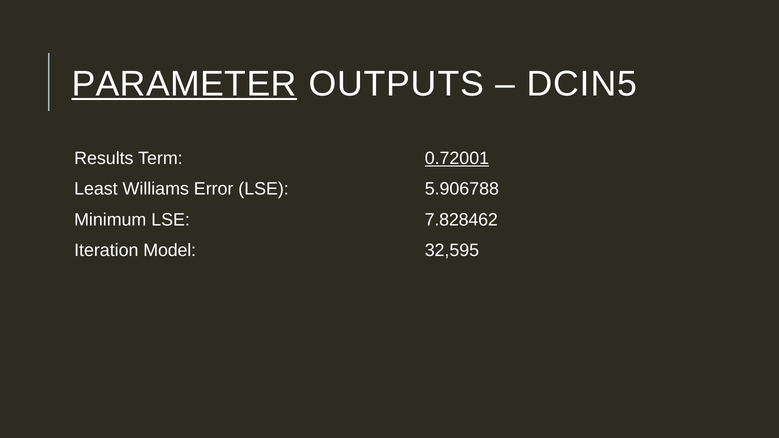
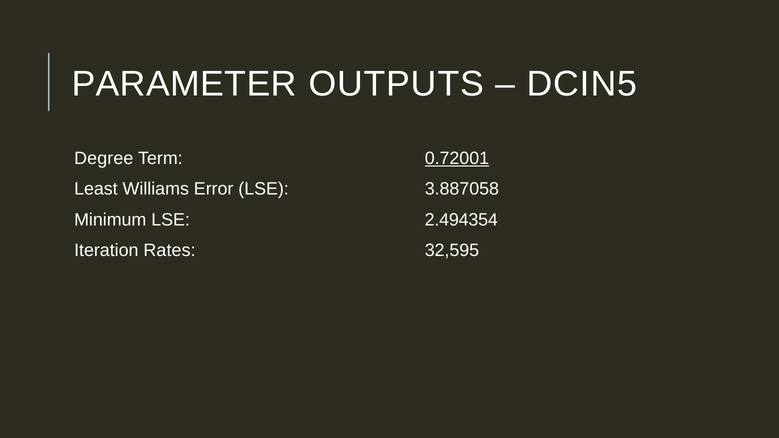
PARAMETER underline: present -> none
Results: Results -> Degree
5.906788: 5.906788 -> 3.887058
7.828462: 7.828462 -> 2.494354
Model: Model -> Rates
